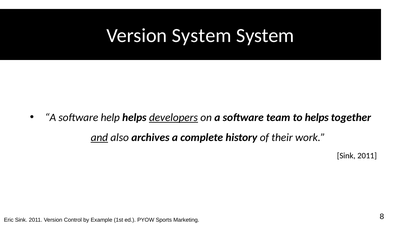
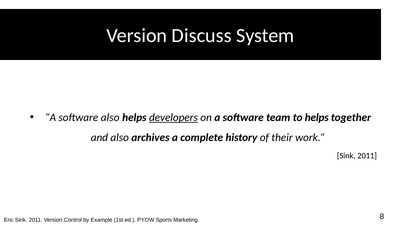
Version System: System -> Discuss
software help: help -> also
and underline: present -> none
